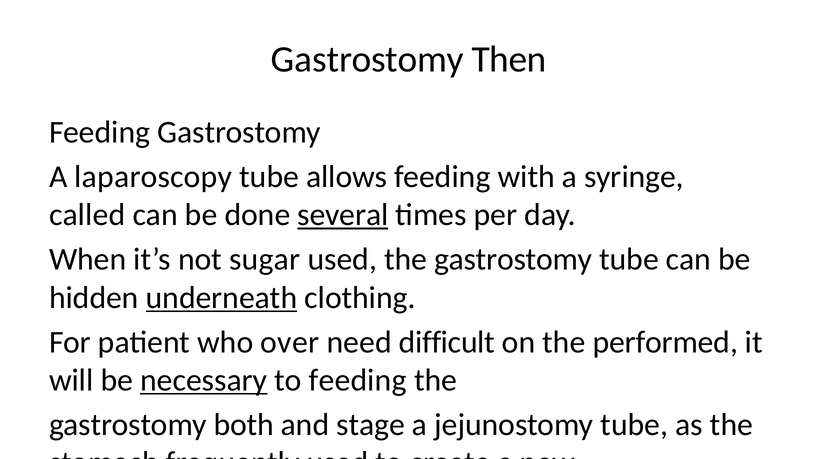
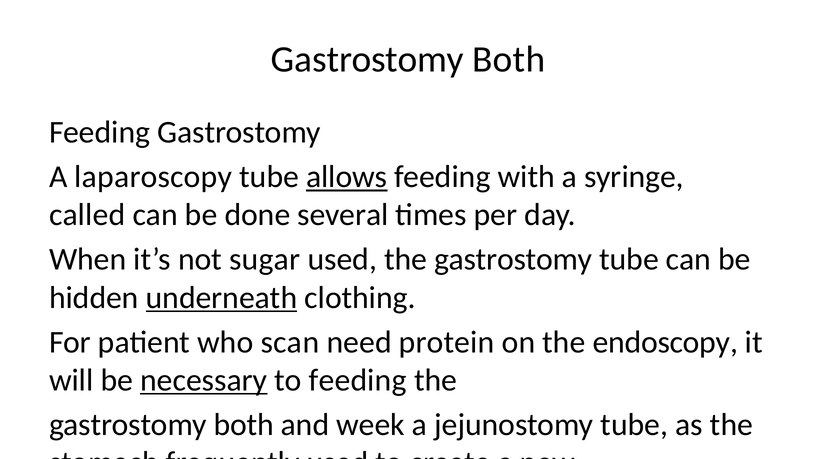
Then at (509, 59): Then -> Both
allows underline: none -> present
several underline: present -> none
over: over -> scan
difficult: difficult -> protein
performed: performed -> endoscopy
stage: stage -> week
